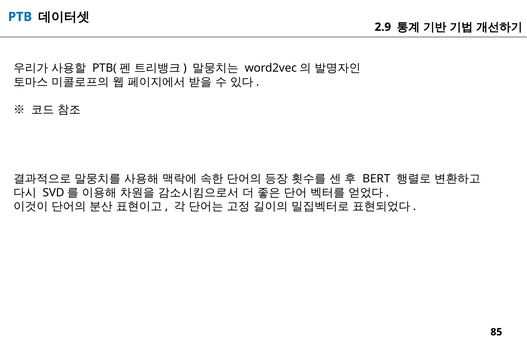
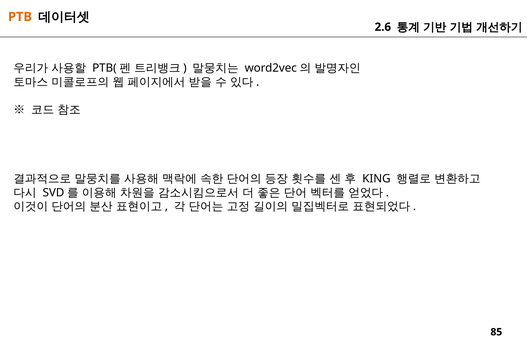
PTB colour: blue -> orange
2.9: 2.9 -> 2.6
BERT: BERT -> KING
